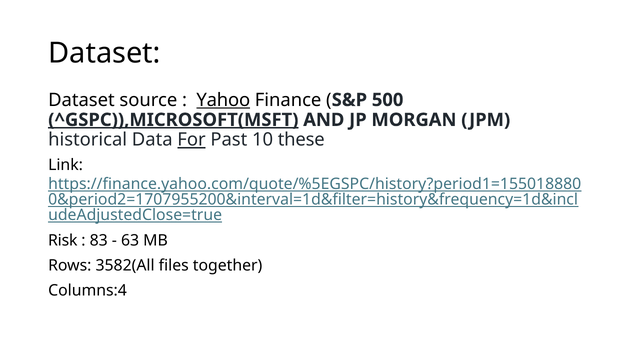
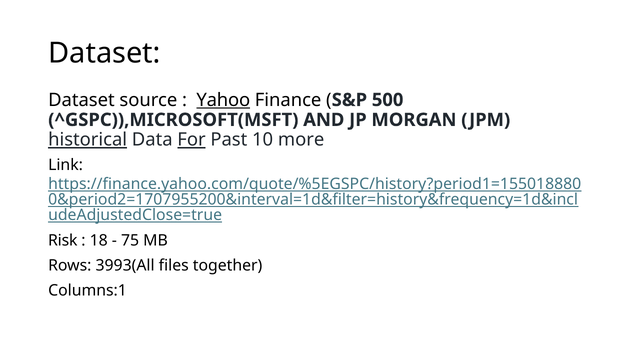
^GSPC)),MICROSOFT(MSFT underline: present -> none
historical underline: none -> present
these: these -> more
83: 83 -> 18
63: 63 -> 75
3582(All: 3582(All -> 3993(All
Columns:4: Columns:4 -> Columns:1
